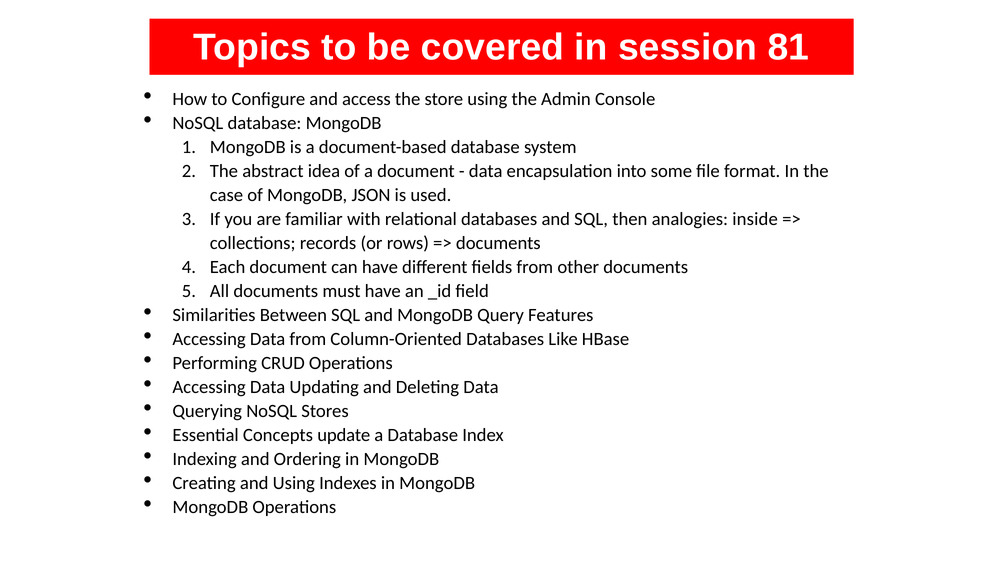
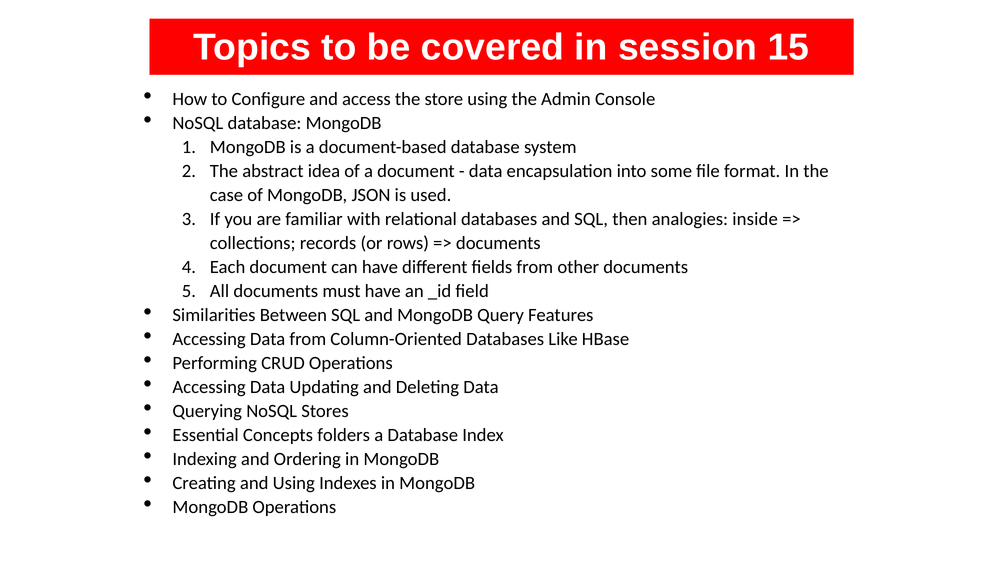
81: 81 -> 15
update: update -> folders
